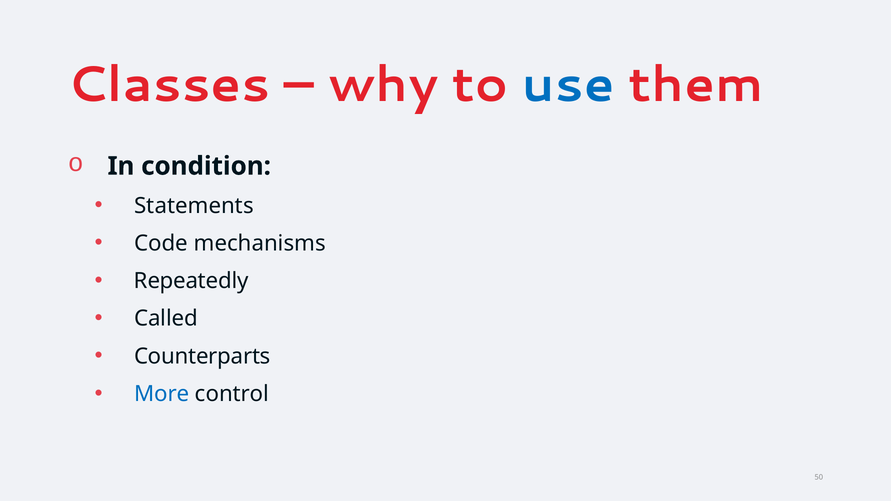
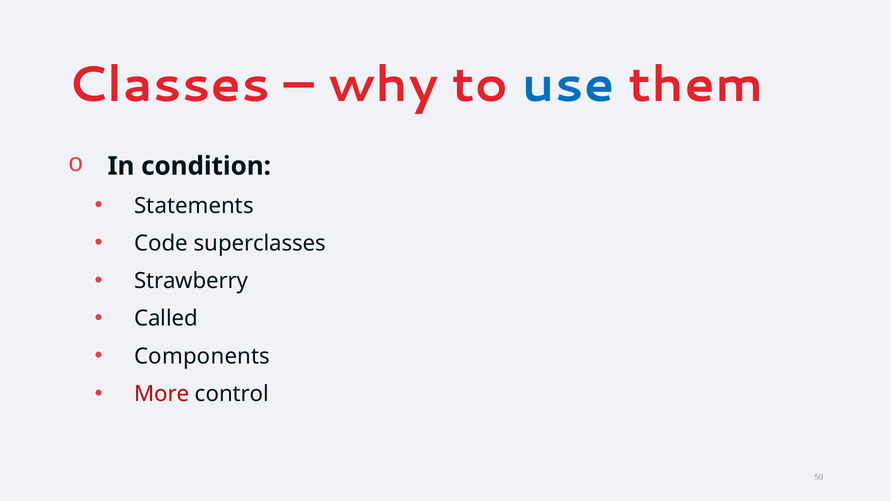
mechanisms: mechanisms -> superclasses
Repeatedly: Repeatedly -> Strawberry
Counterparts: Counterparts -> Components
More colour: blue -> red
